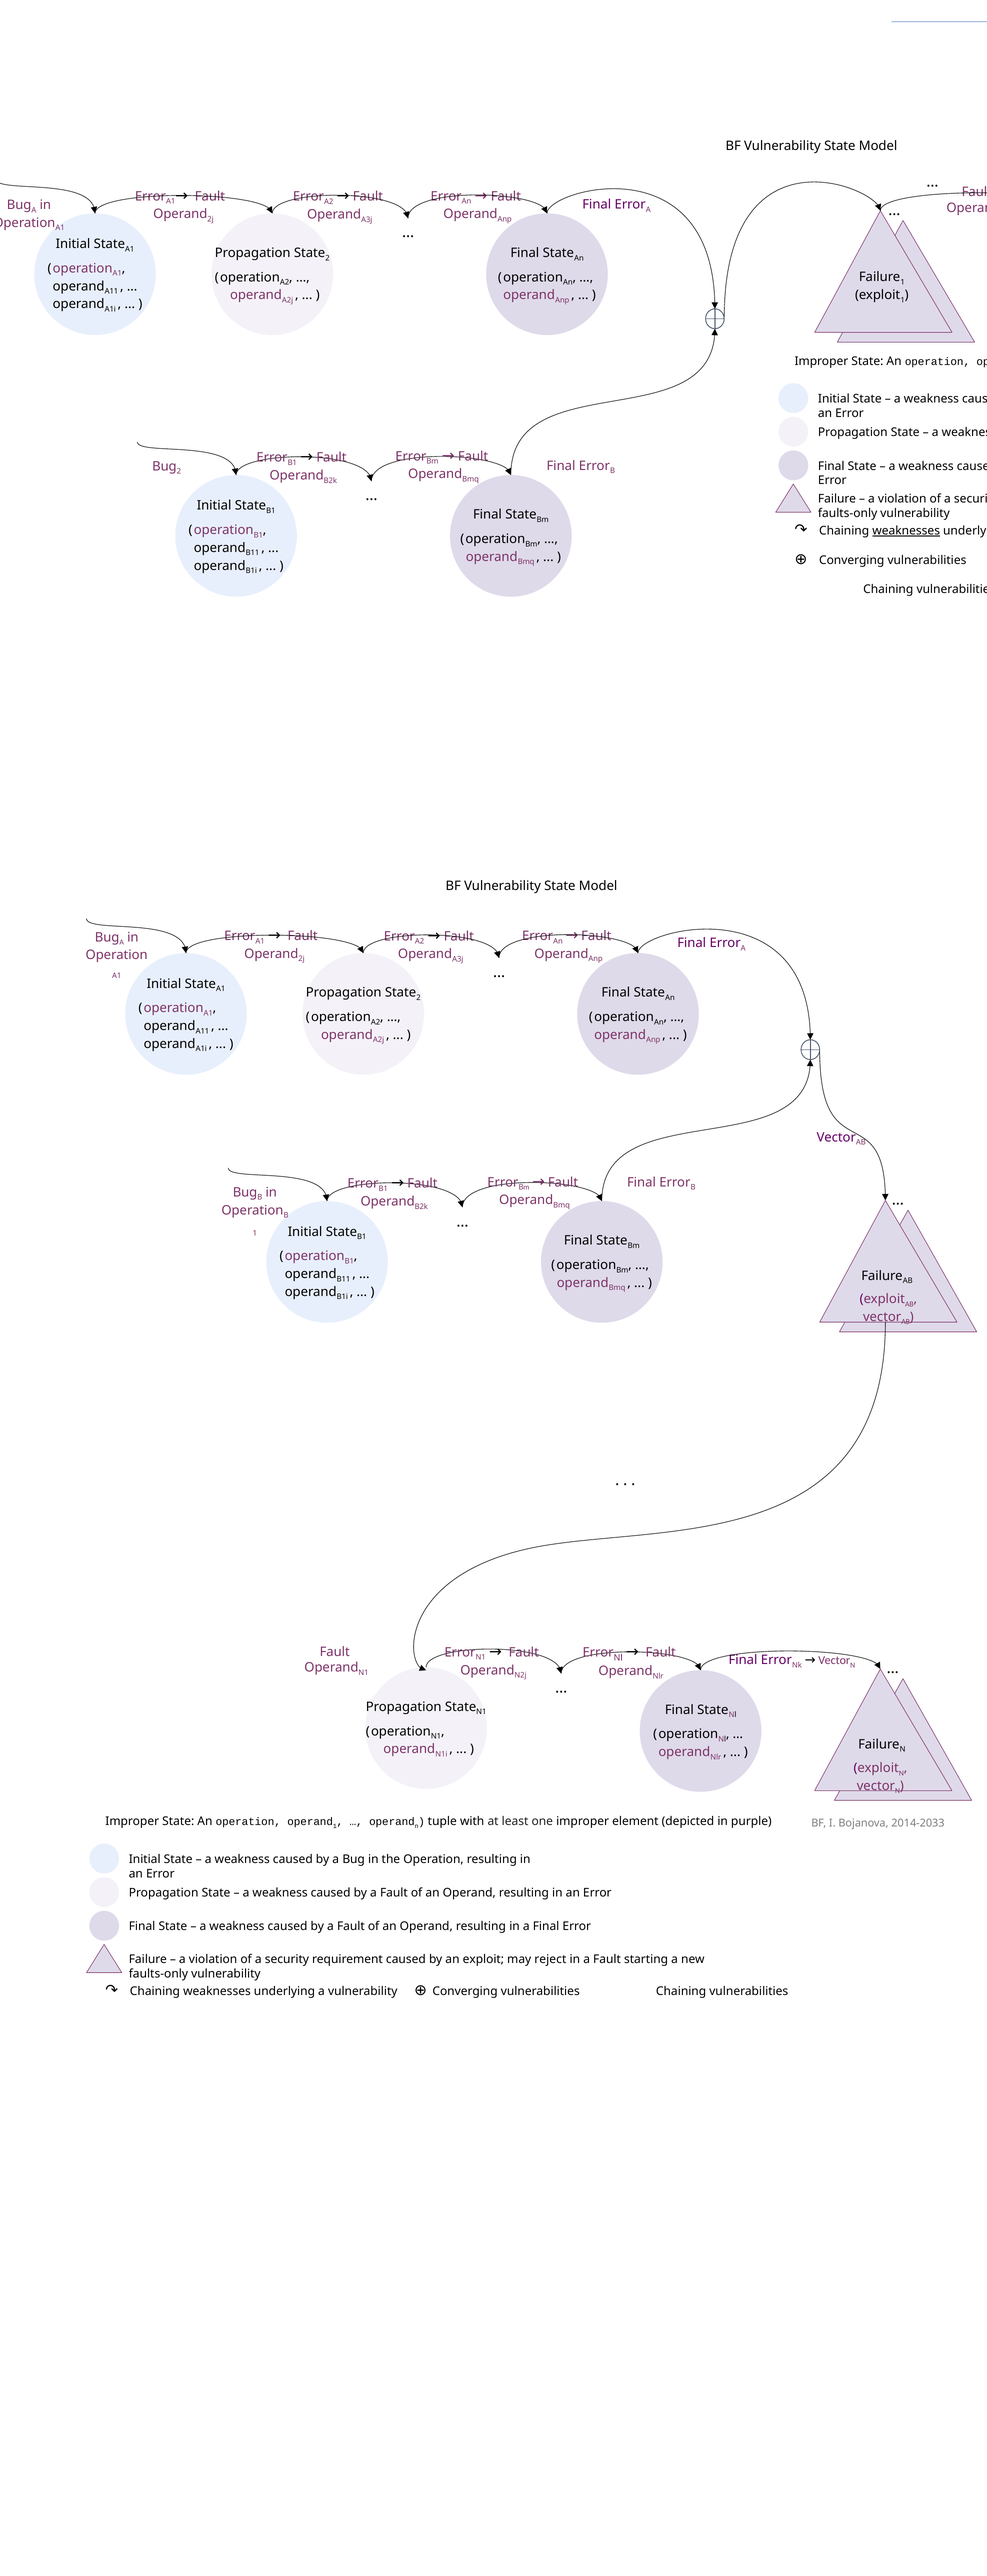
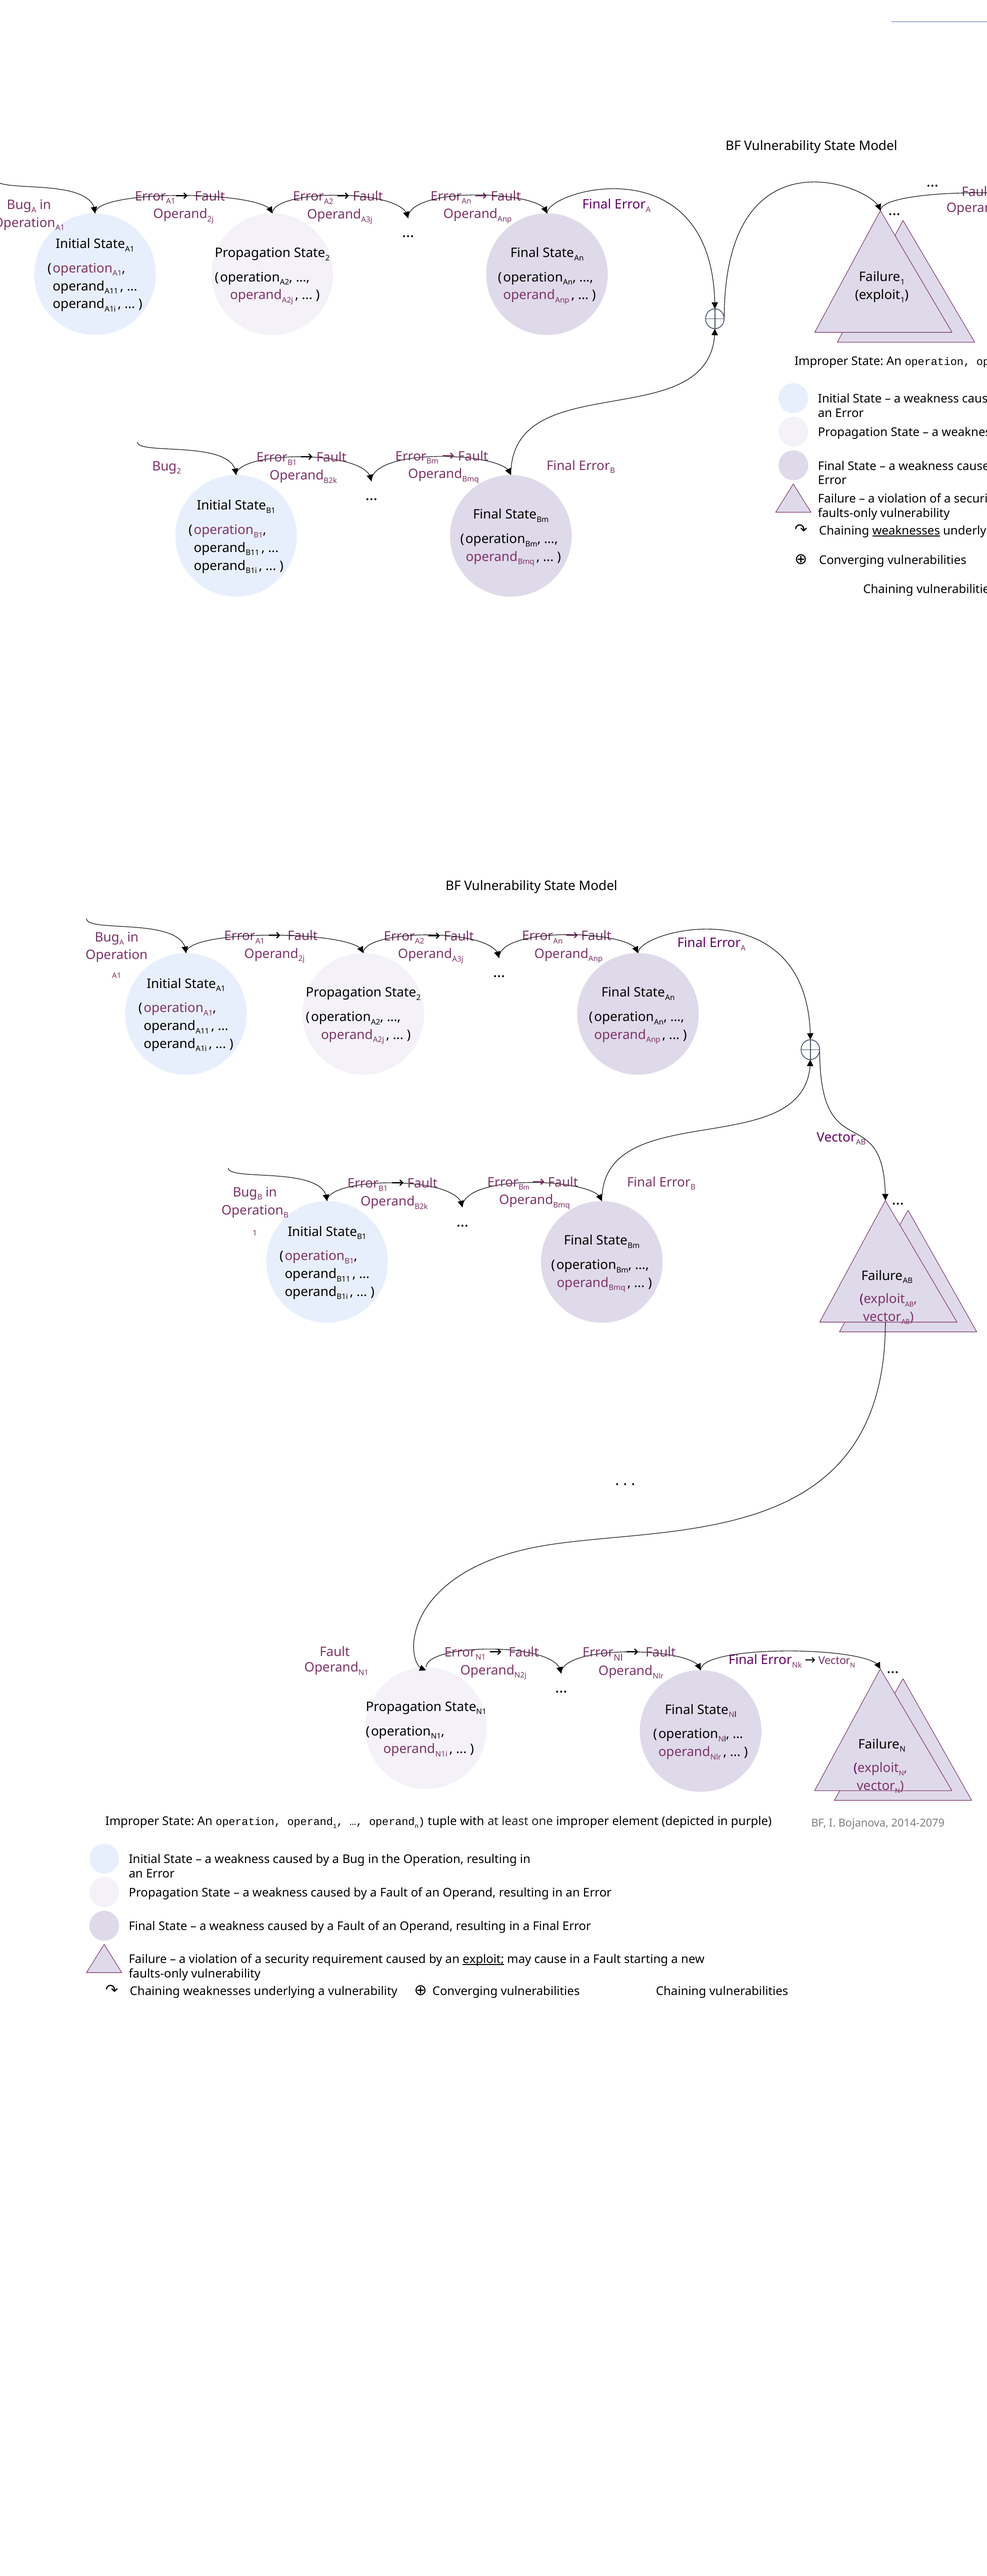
2014-2033: 2014-2033 -> 2014-2079
exploit at (483, 1958) underline: none -> present
reject: reject -> cause
